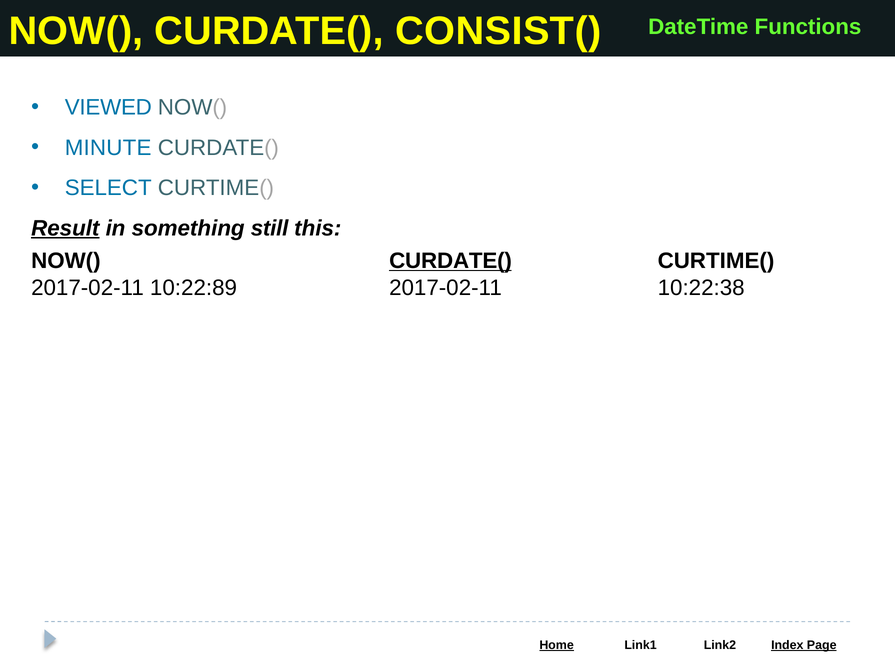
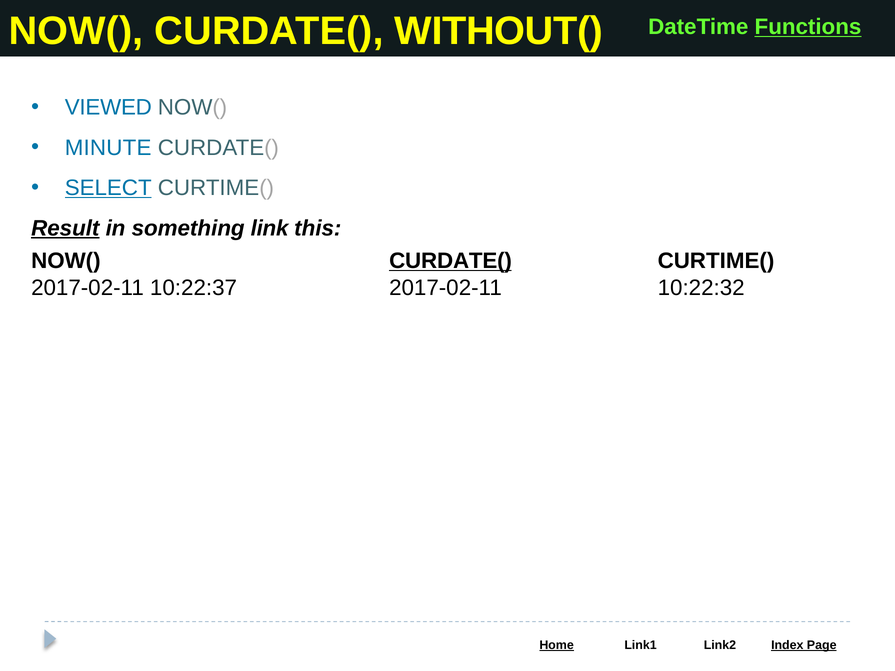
CONSIST(: CONSIST( -> WITHOUT(
Functions underline: none -> present
SELECT underline: none -> present
still: still -> link
10:22:89: 10:22:89 -> 10:22:37
10:22:38: 10:22:38 -> 10:22:32
